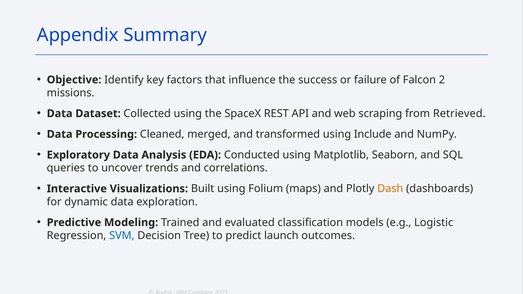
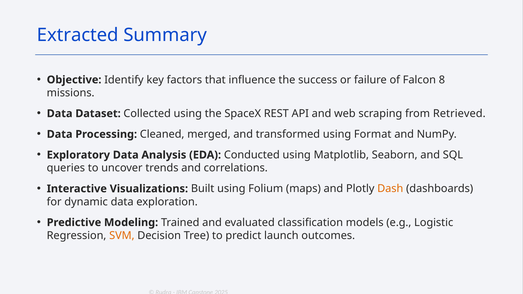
Appendix: Appendix -> Extracted
2: 2 -> 8
Include: Include -> Format
SVM colour: blue -> orange
